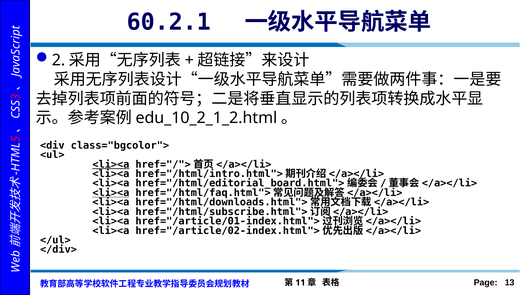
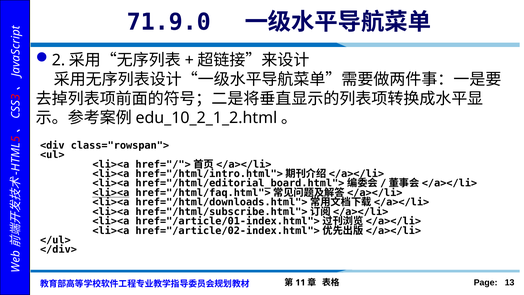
60.2.1: 60.2.1 -> 71.9.0
class="bgcolor">: class="bgcolor"> -> class="rowspan">
<li><a at (111, 164) underline: present -> none
